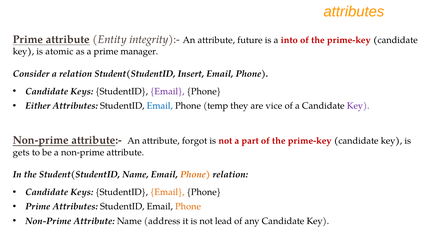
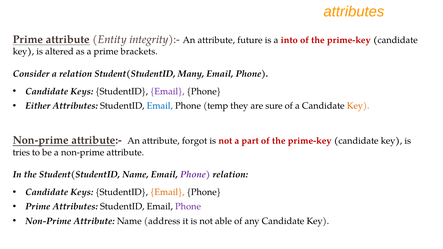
atomic: atomic -> altered
manager: manager -> brackets
Insert: Insert -> Many
vice: vice -> sure
Key at (358, 106) colour: purple -> orange
gets: gets -> tries
Phone at (195, 175) colour: orange -> purple
Phone at (188, 207) colour: orange -> purple
lead: lead -> able
